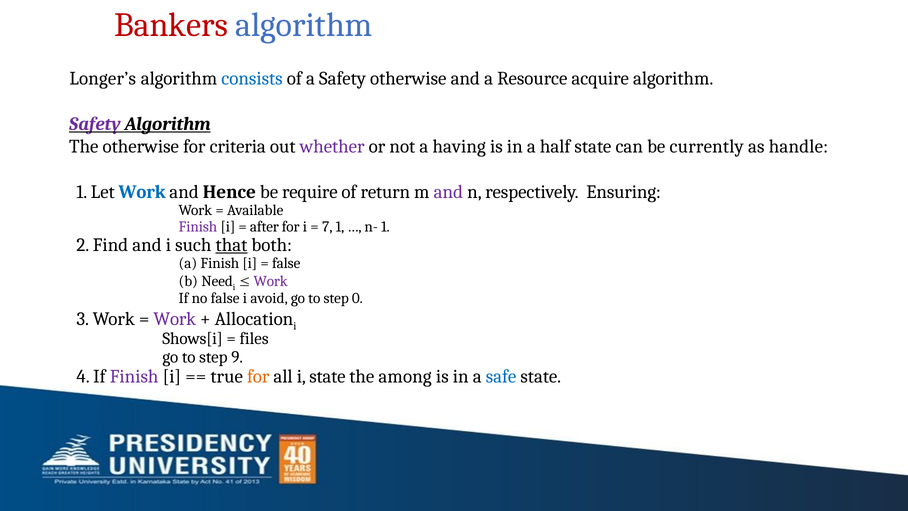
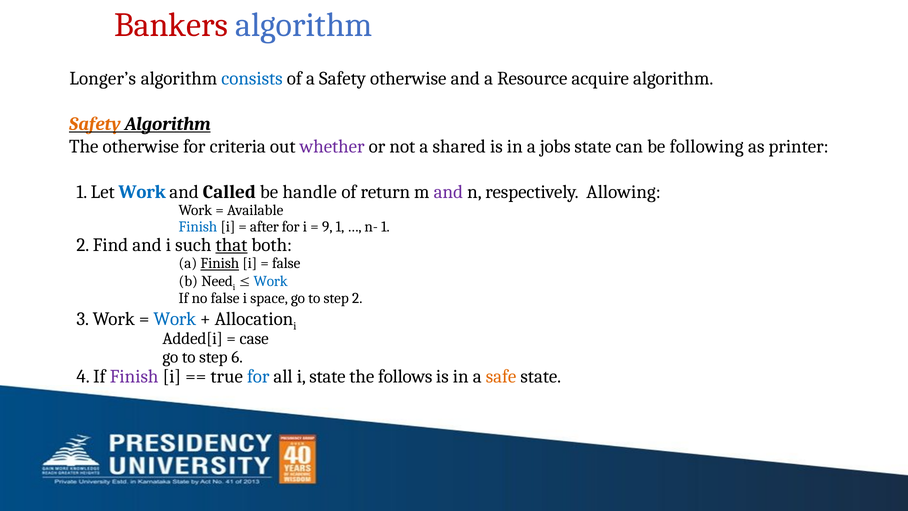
Safety at (95, 124) colour: purple -> orange
having: having -> shared
half: half -> jobs
currently: currently -> following
handle: handle -> printer
Hence: Hence -> Called
require: require -> handle
Ensuring: Ensuring -> Allowing
Finish at (198, 226) colour: purple -> blue
7: 7 -> 9
Finish at (220, 263) underline: none -> present
Work at (271, 281) colour: purple -> blue
avoid: avoid -> space
step 0: 0 -> 2
Work at (175, 319) colour: purple -> blue
Shows[i: Shows[i -> Added[i
files: files -> case
9: 9 -> 6
for at (258, 376) colour: orange -> blue
among: among -> follows
safe colour: blue -> orange
